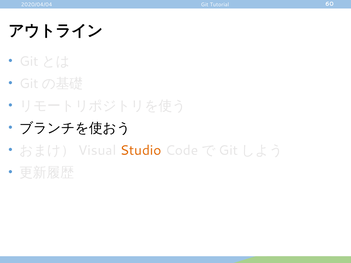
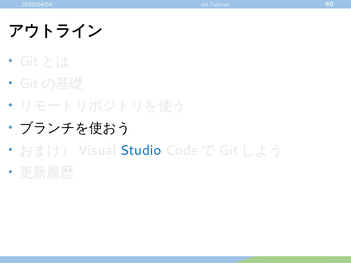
Studio colour: orange -> blue
